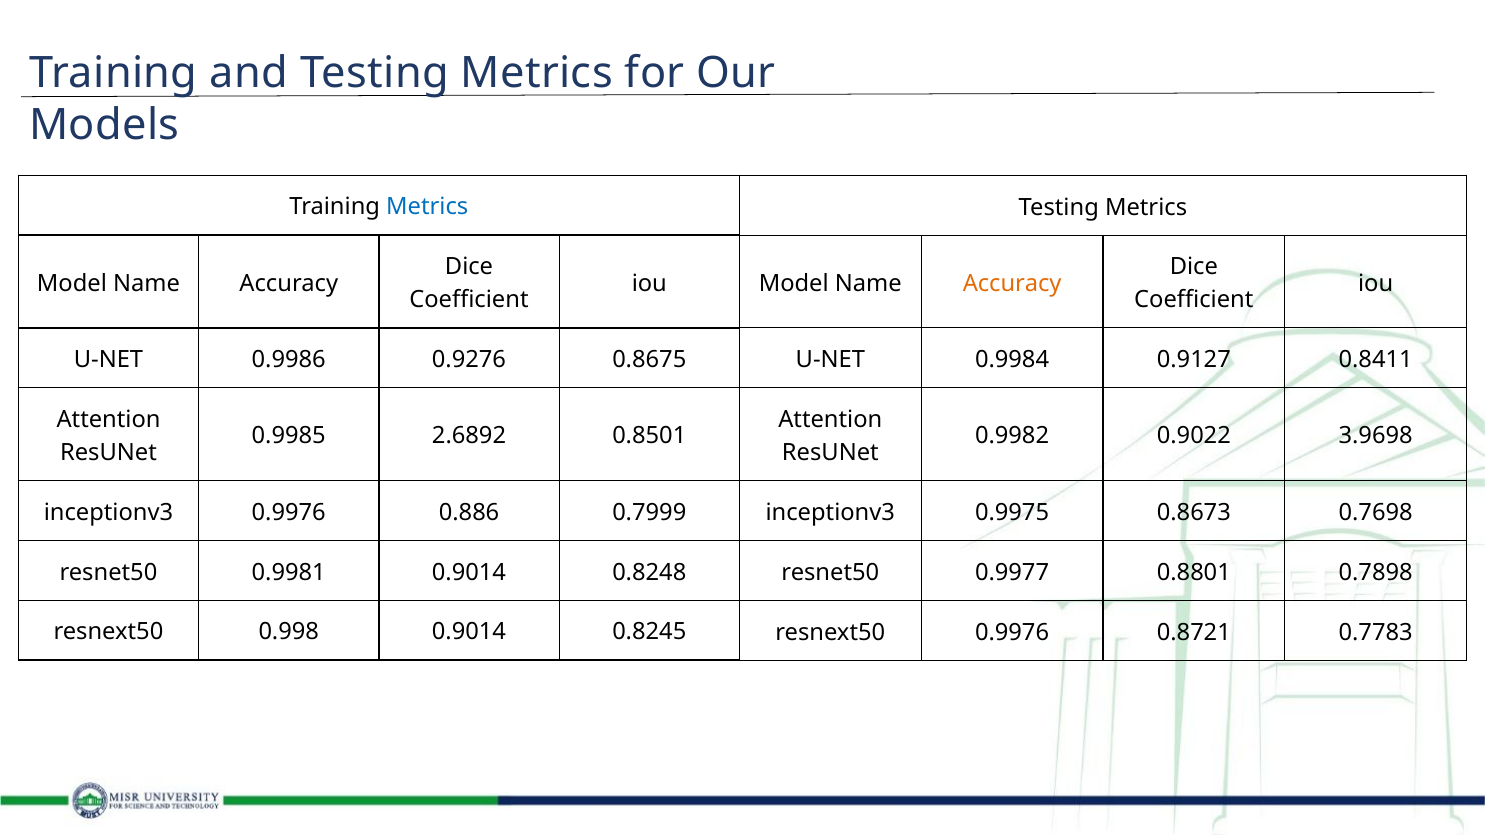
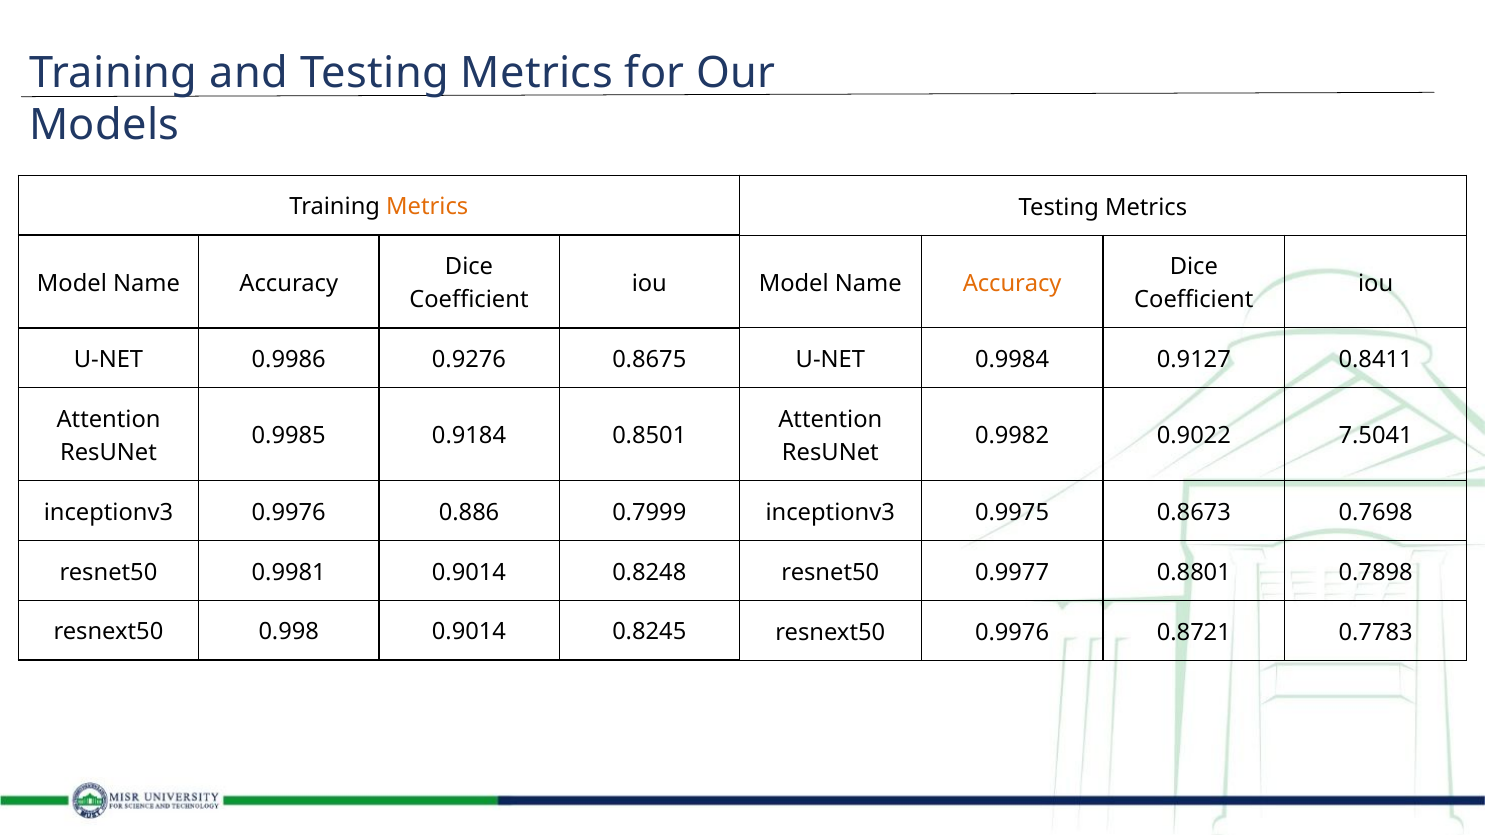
Metrics at (427, 207) colour: blue -> orange
3.9698: 3.9698 -> 7.5041
2.6892: 2.6892 -> 0.9184
